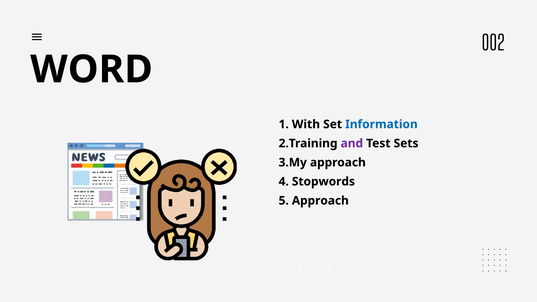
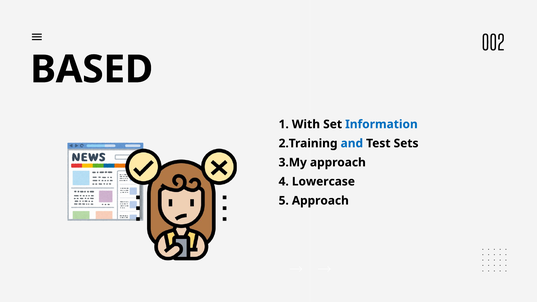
WORD: WORD -> BASED
and colour: purple -> blue
Stopwords: Stopwords -> Lowercase
